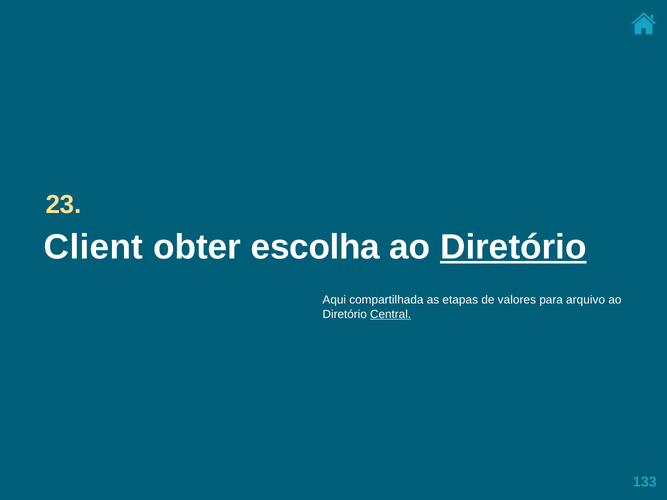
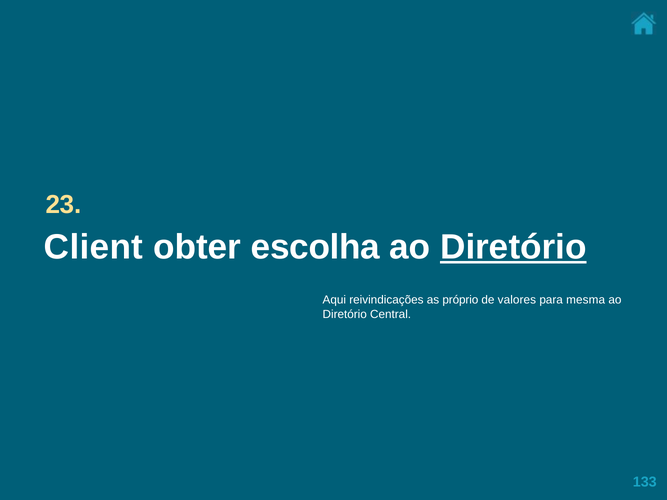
compartilhada: compartilhada -> reivindicações
etapas: etapas -> próprio
arquivo: arquivo -> mesma
Central underline: present -> none
